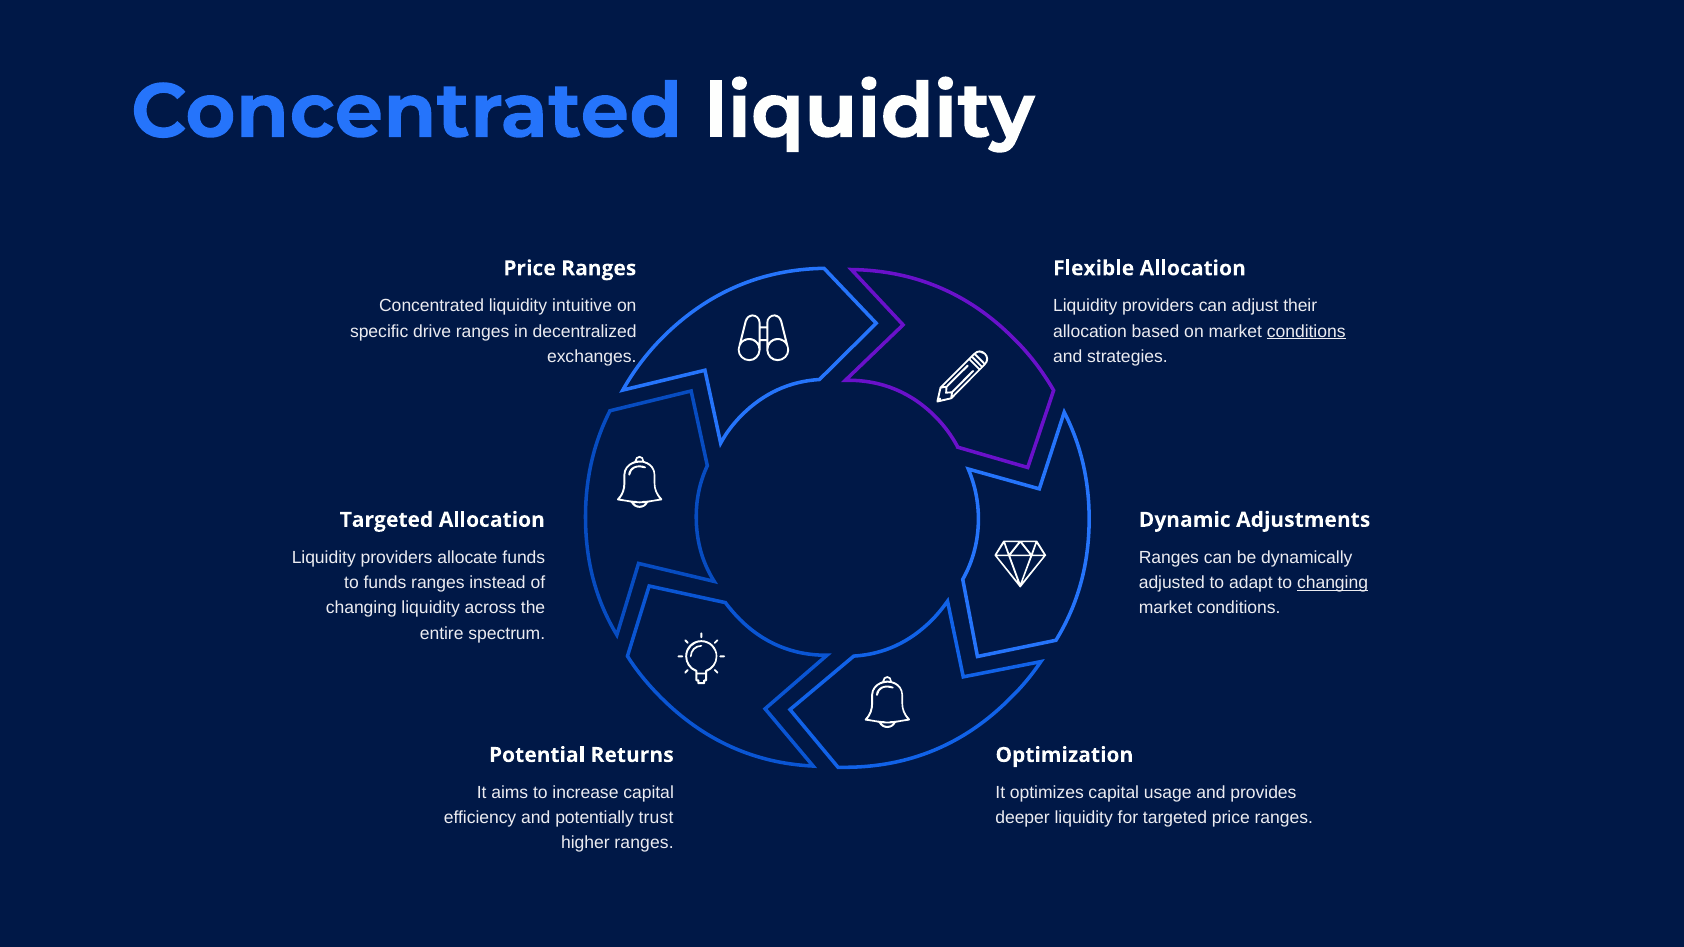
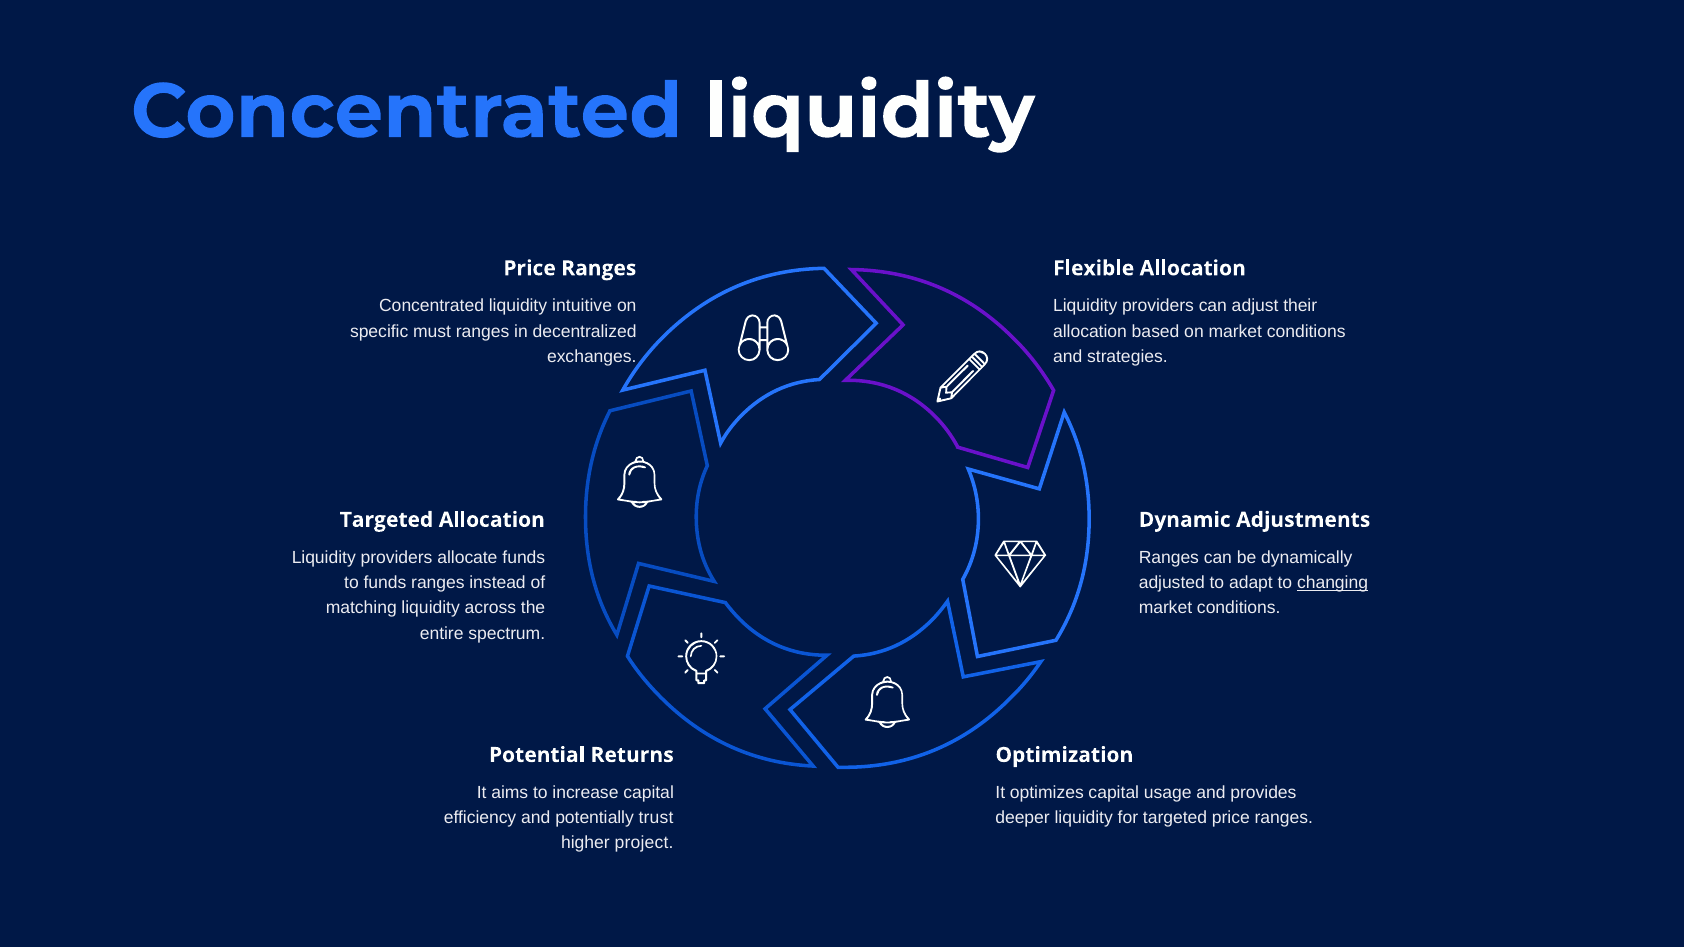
drive: drive -> must
conditions at (1306, 331) underline: present -> none
changing at (361, 608): changing -> matching
higher ranges: ranges -> project
